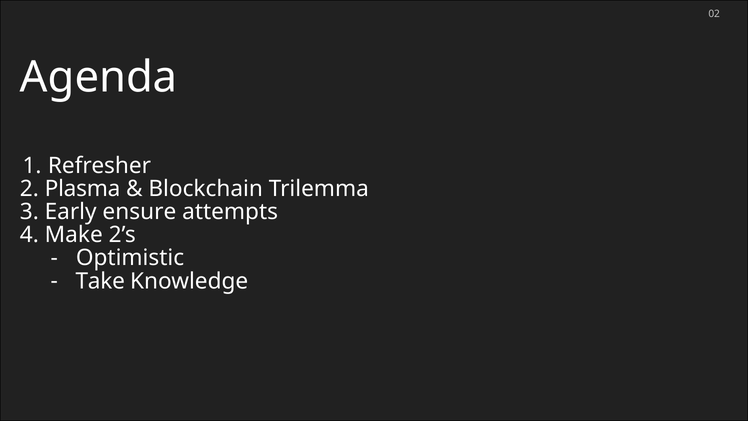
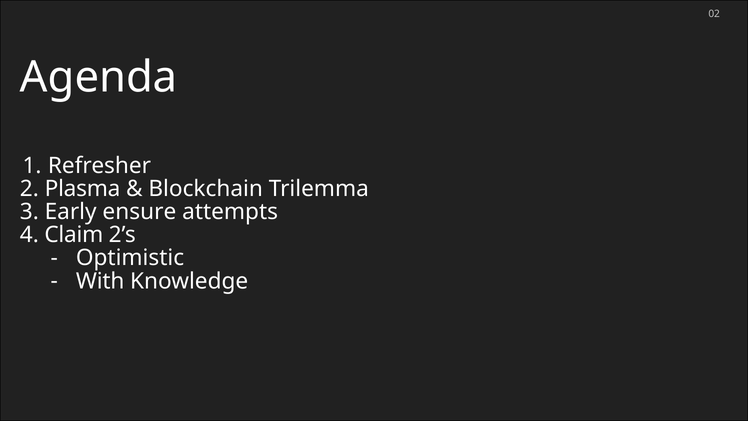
Make: Make -> Claim
Take: Take -> With
